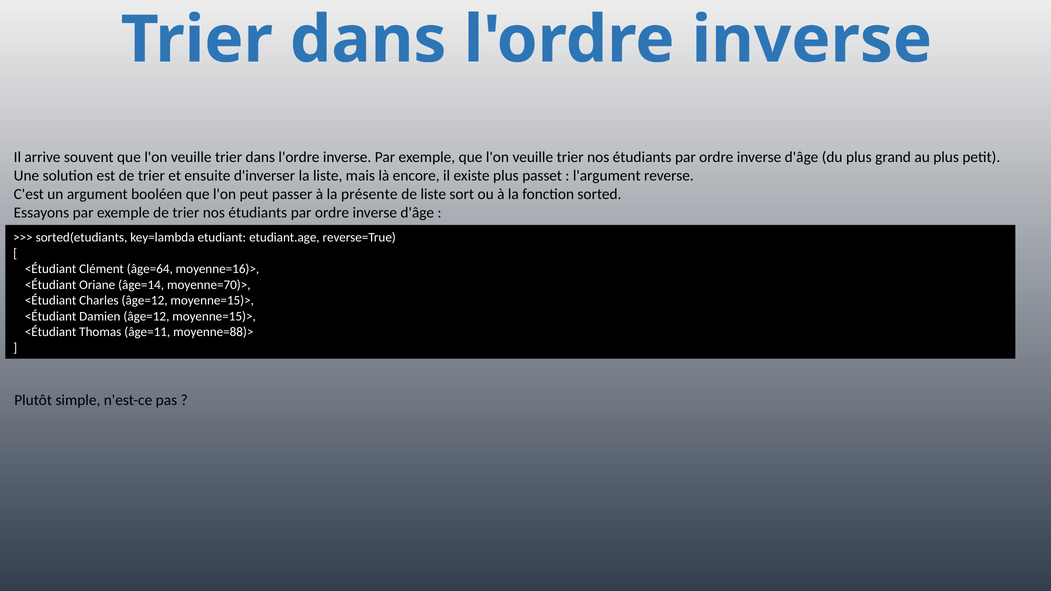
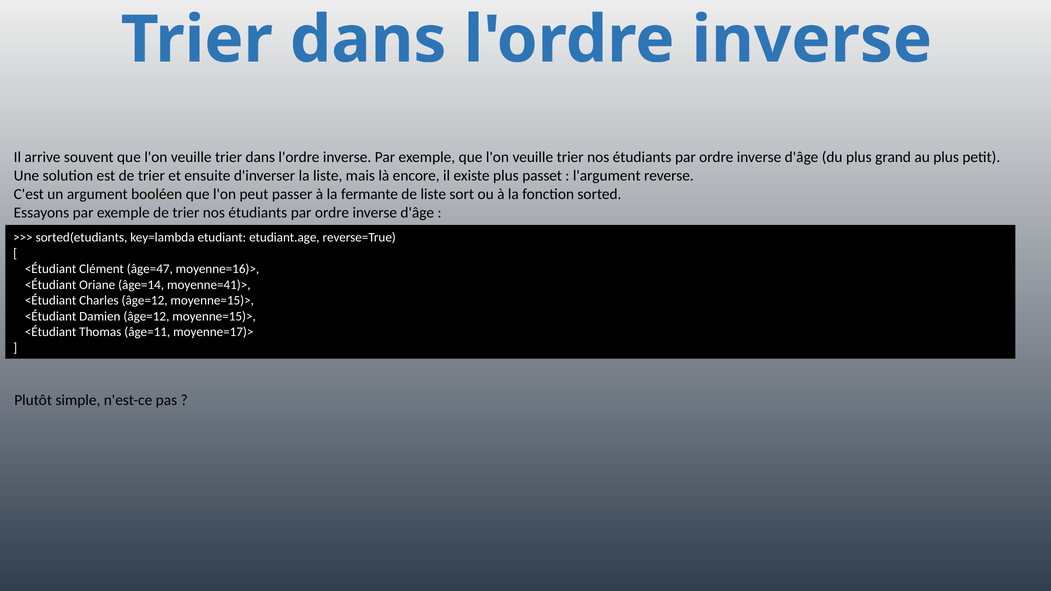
présente: présente -> fermante
âge=64: âge=64 -> âge=47
moyenne=70)>: moyenne=70)> -> moyenne=41)>
moyenne=88)>: moyenne=88)> -> moyenne=17)>
